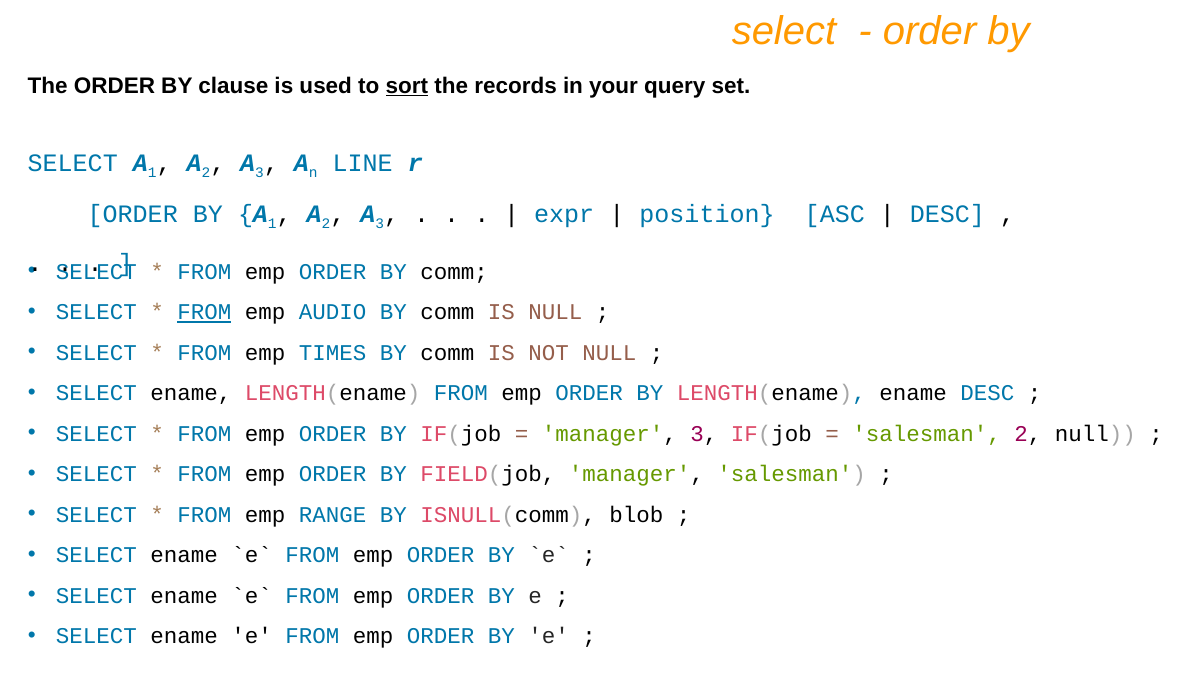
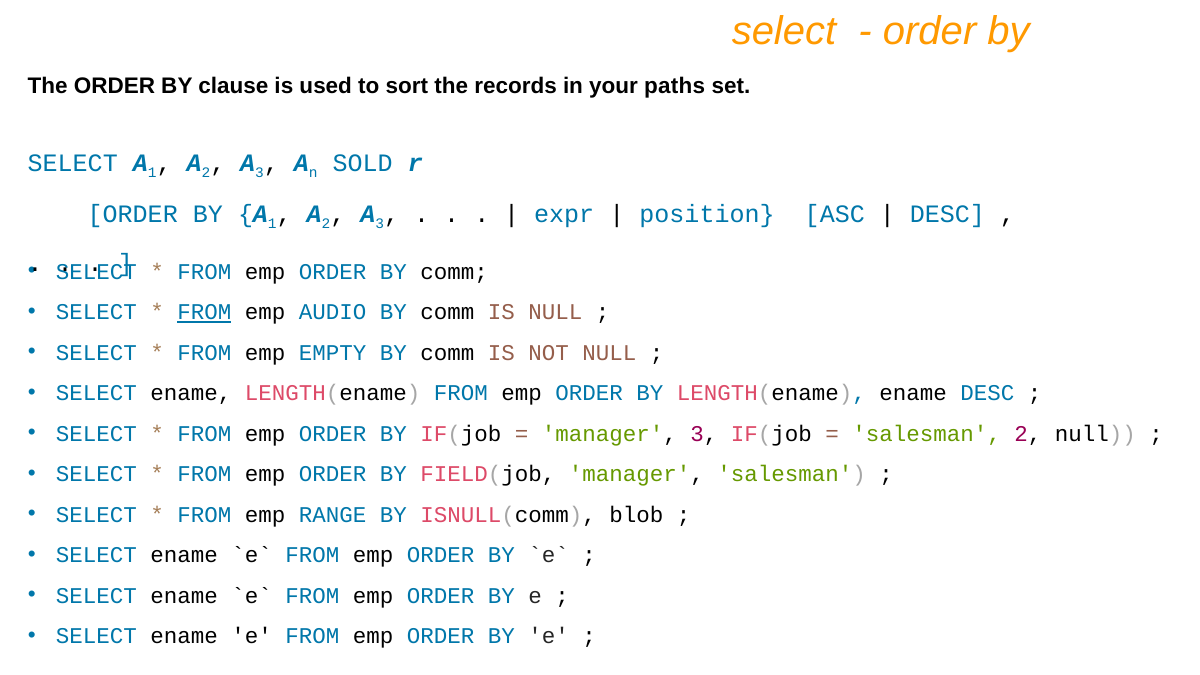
sort underline: present -> none
query: query -> paths
LINE: LINE -> SOLD
TIMES: TIMES -> EMPTY
